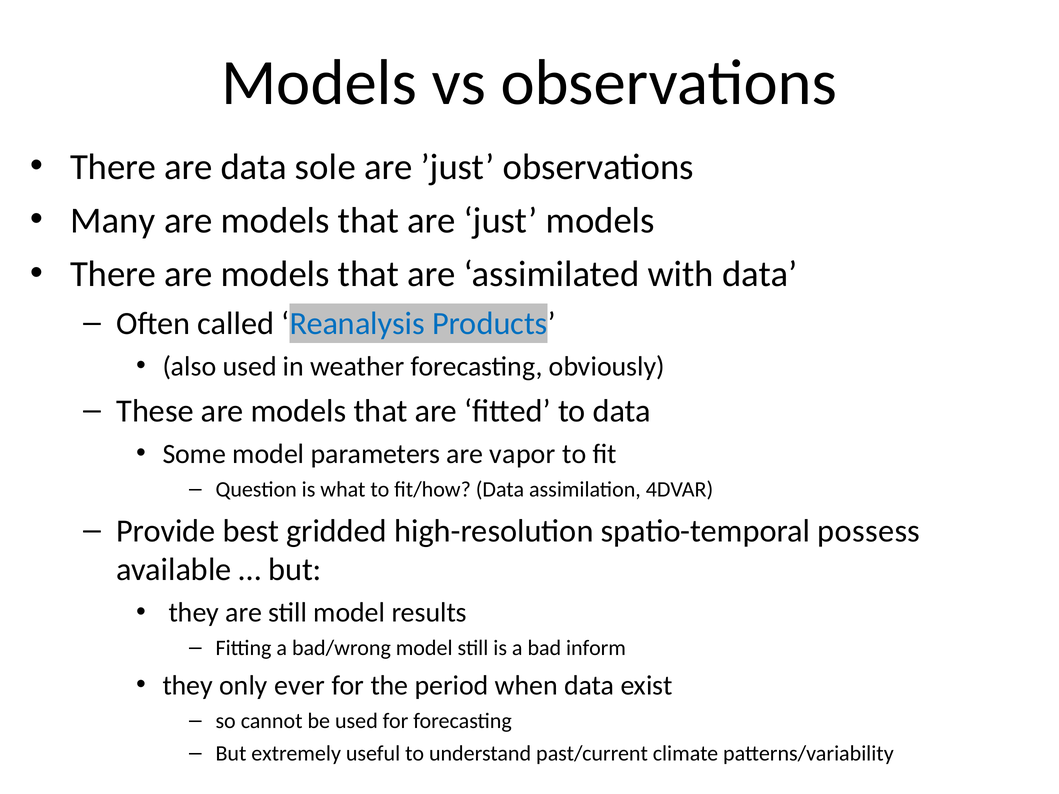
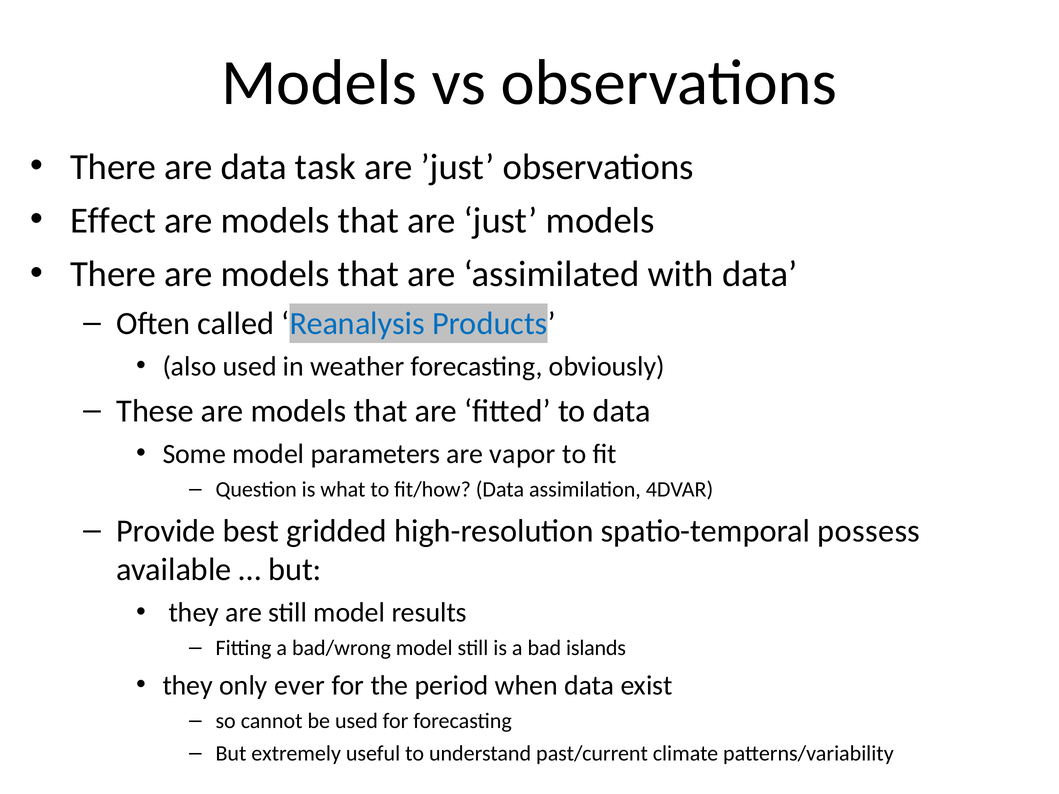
sole: sole -> task
Many: Many -> Effect
inform: inform -> islands
